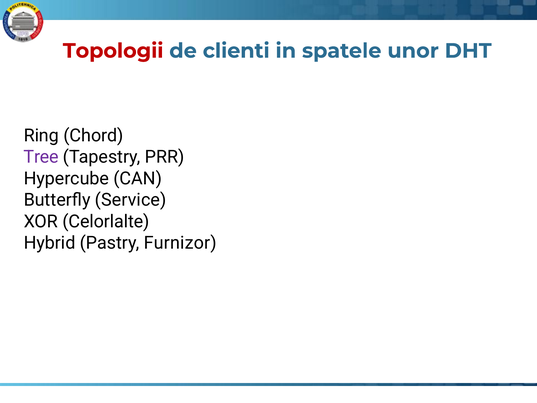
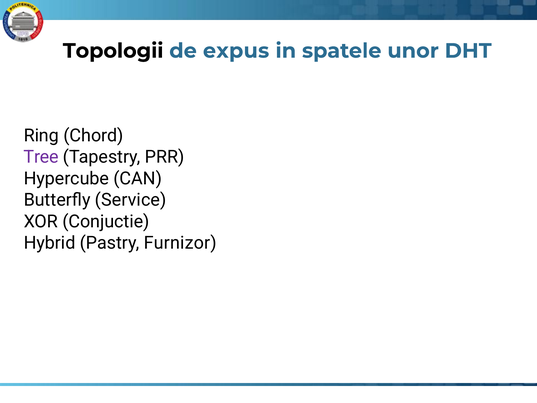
Topologii colour: red -> black
clienti: clienti -> expus
Celorlalte: Celorlalte -> Conjuctie
